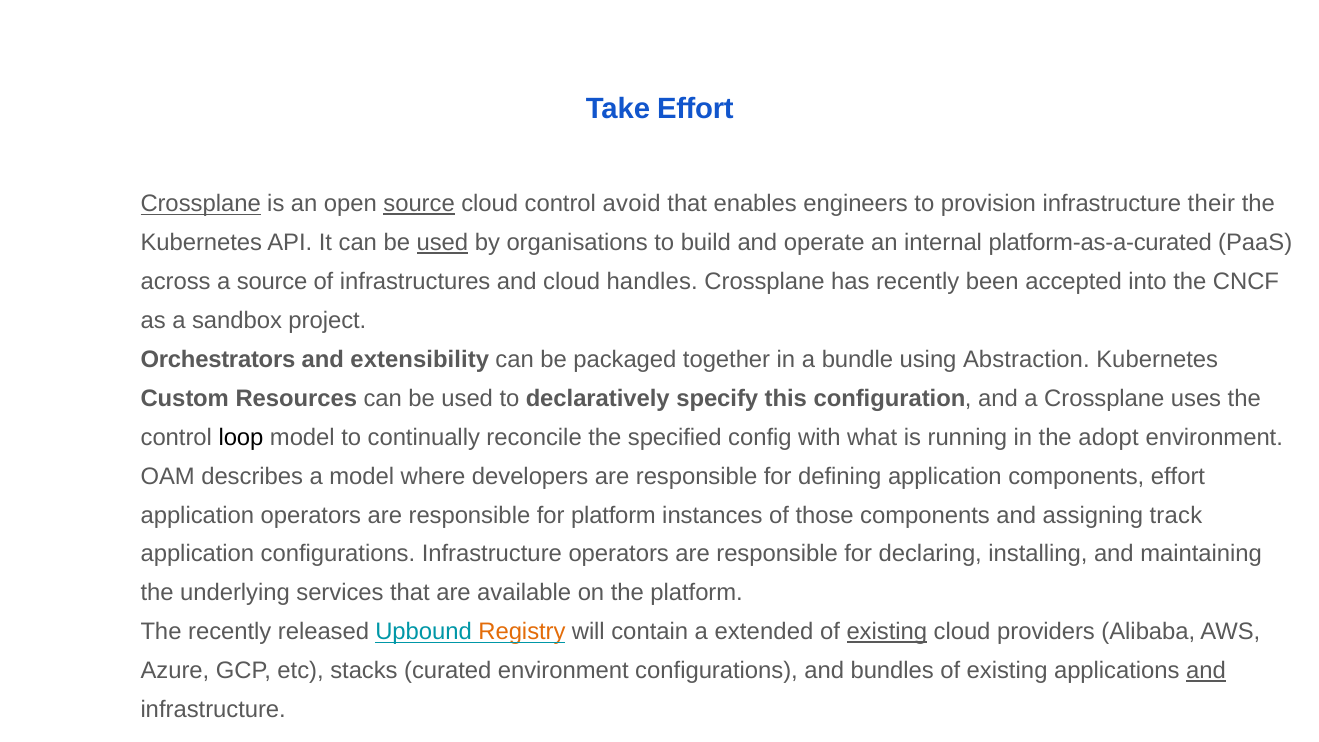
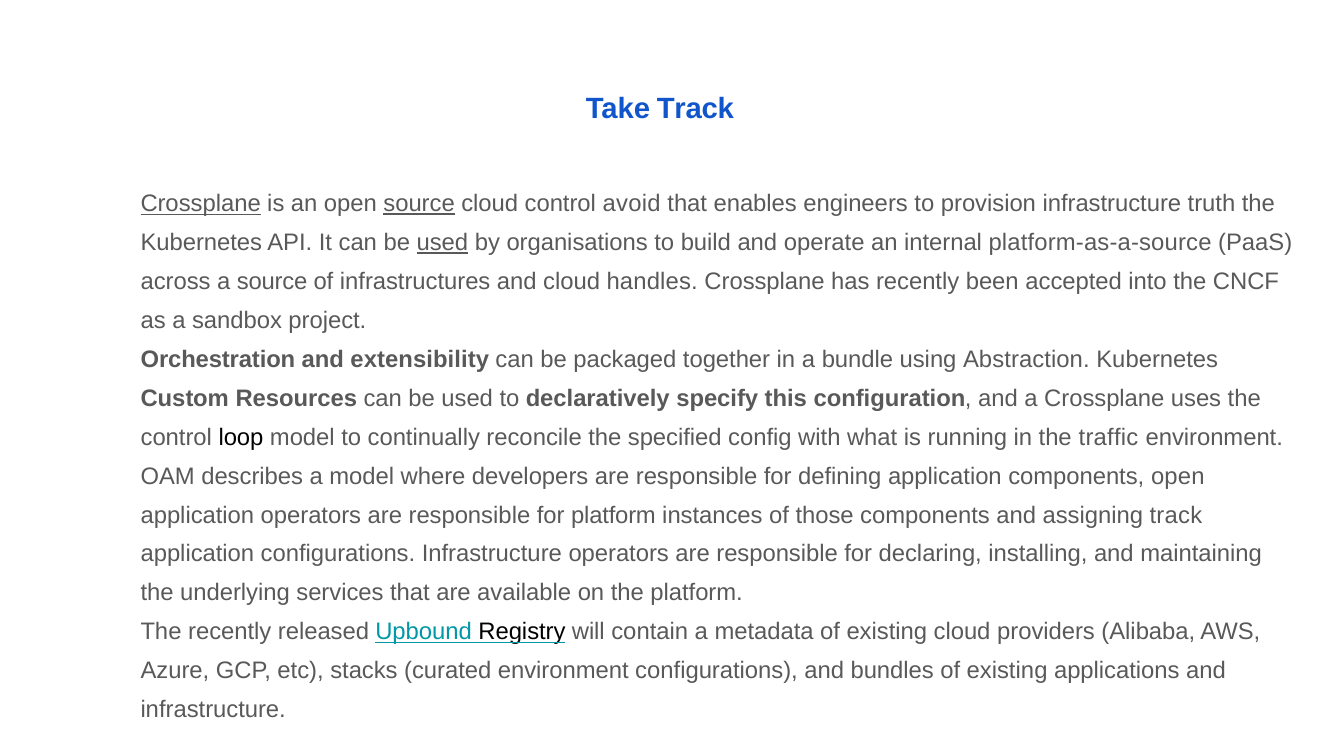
Take Effort: Effort -> Track
their: their -> truth
platform-as-a-curated: platform-as-a-curated -> platform-as-a-source
Orchestrators: Orchestrators -> Orchestration
adopt: adopt -> traffic
components effort: effort -> open
Registry colour: orange -> black
extended: extended -> metadata
existing at (887, 632) underline: present -> none
and at (1206, 671) underline: present -> none
